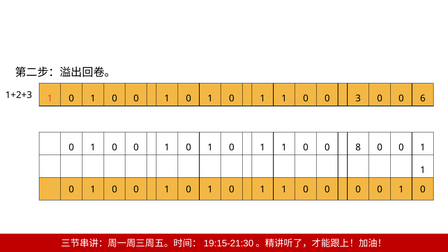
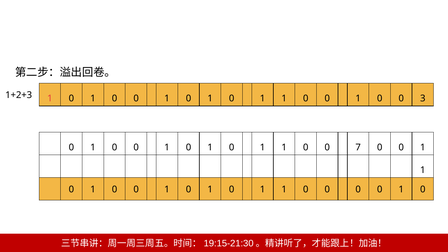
3 at (358, 98): 3 -> 1
6: 6 -> 3
8: 8 -> 7
